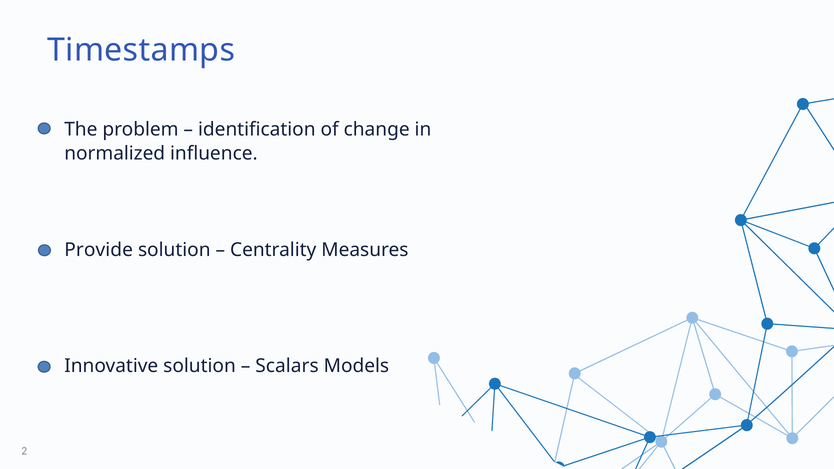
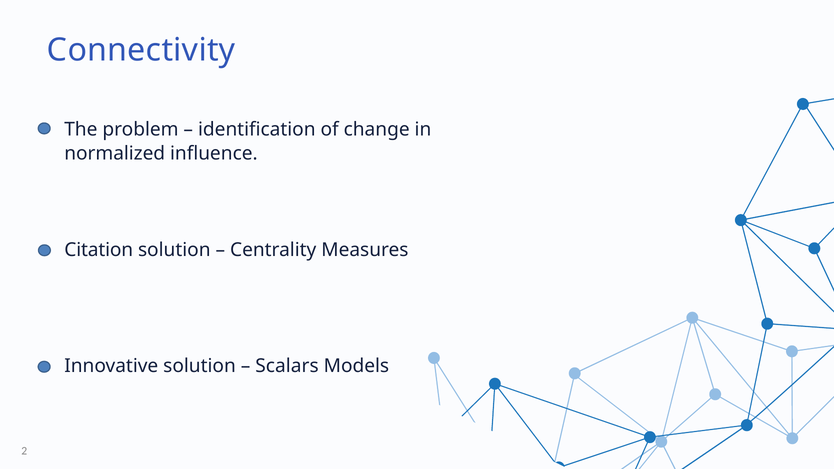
Timestamps: Timestamps -> Connectivity
Provide: Provide -> Citation
